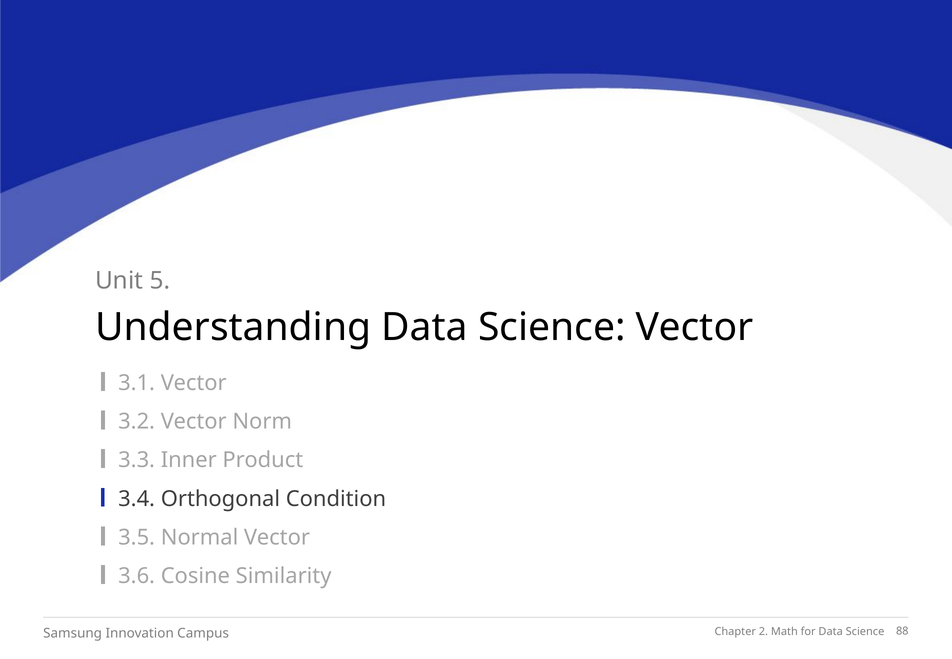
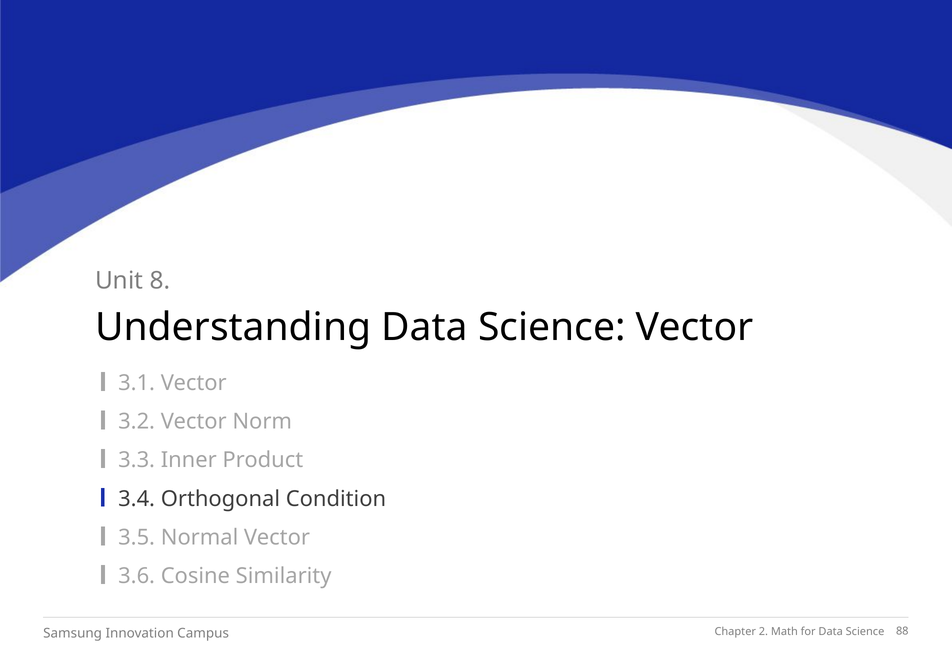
5: 5 -> 8
